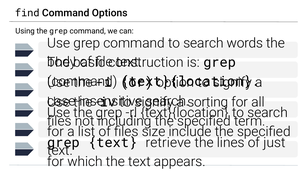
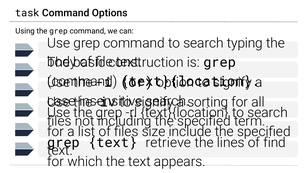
find: find -> task
words: words -> typing
just: just -> find
